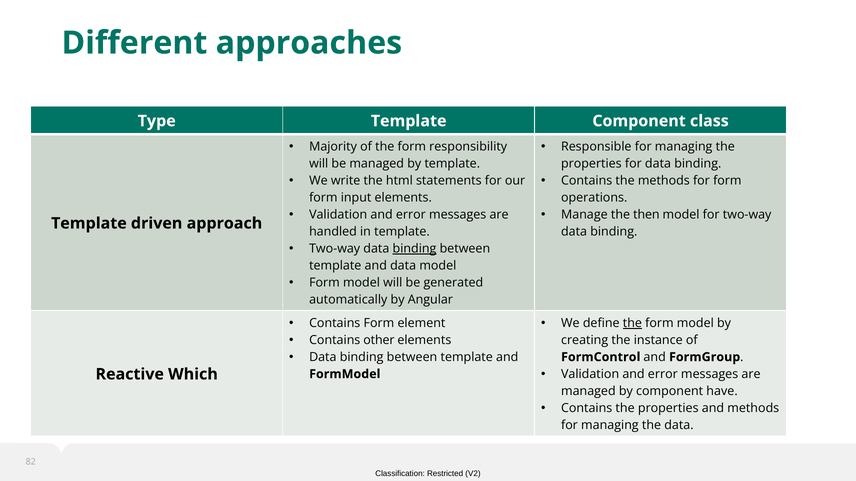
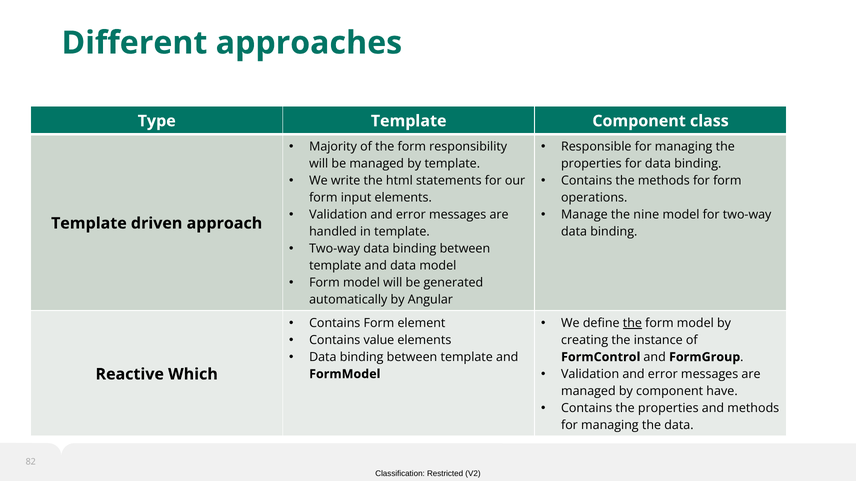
then: then -> nine
binding at (414, 249) underline: present -> none
other: other -> value
